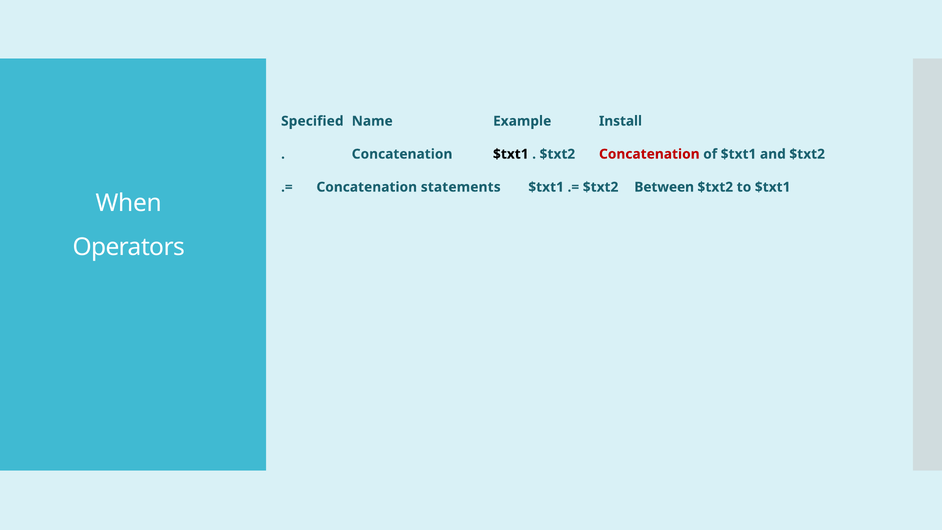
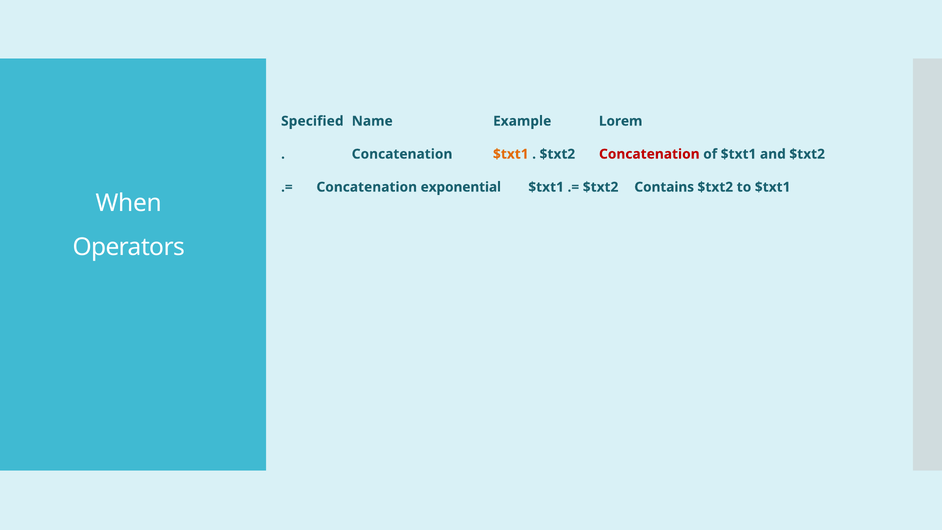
Install: Install -> Lorem
$txt1 at (511, 154) colour: black -> orange
statements: statements -> exponential
Between: Between -> Contains
